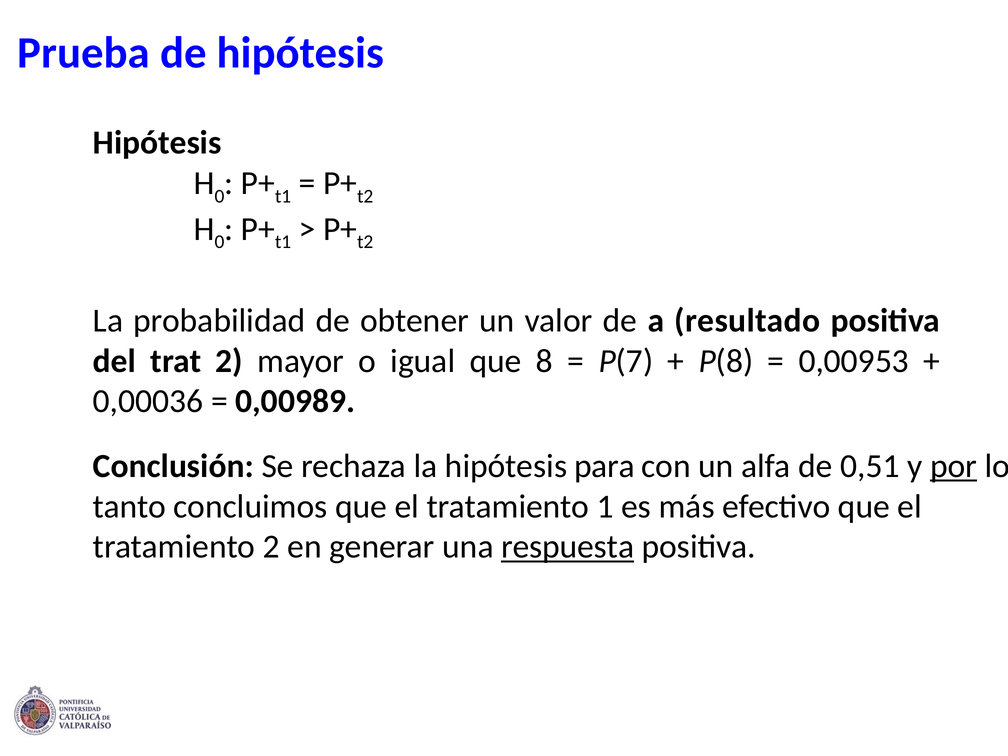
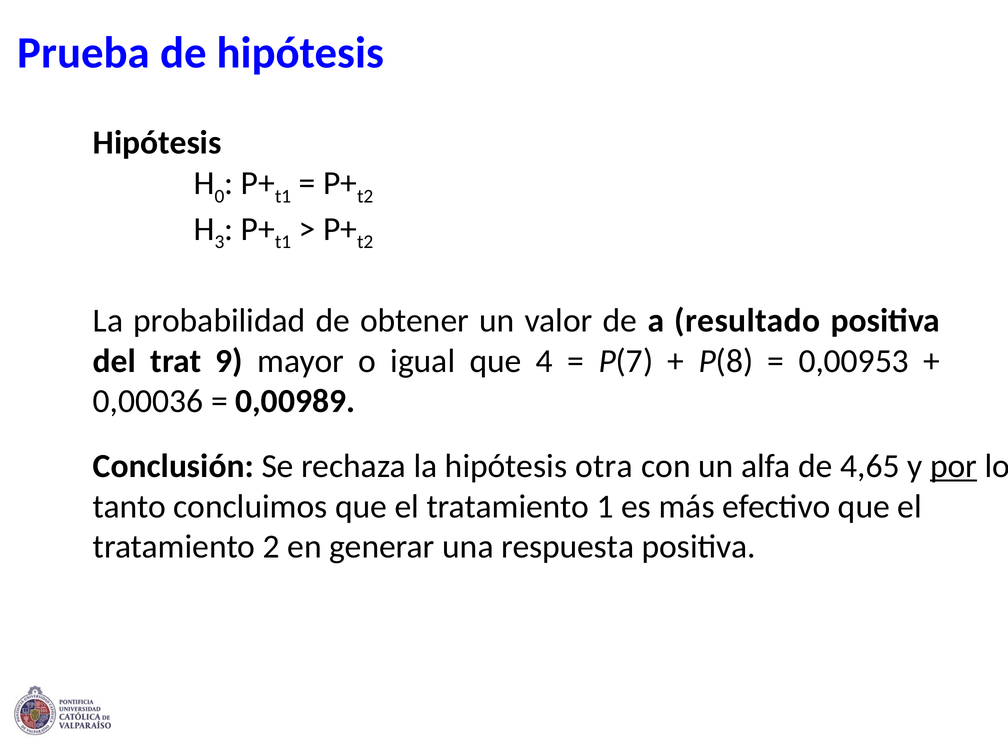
0 at (219, 242): 0 -> 3
trat 2: 2 -> 9
8: 8 -> 4
para: para -> otra
0,51: 0,51 -> 4,65
respuesta underline: present -> none
